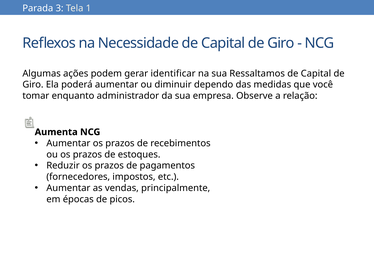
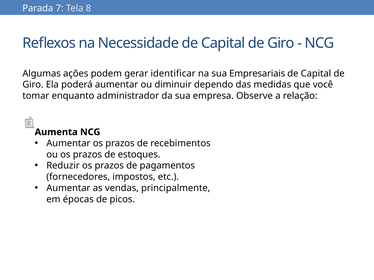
3: 3 -> 7
1: 1 -> 8
Ressaltamos: Ressaltamos -> Empresariais
